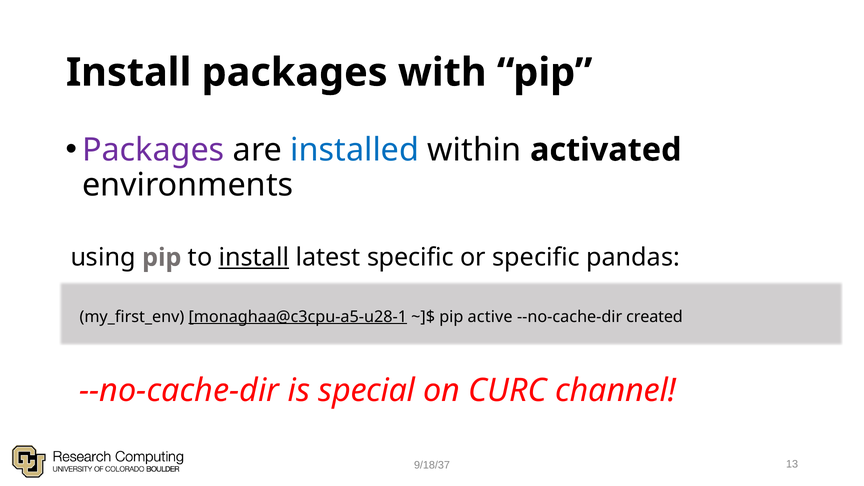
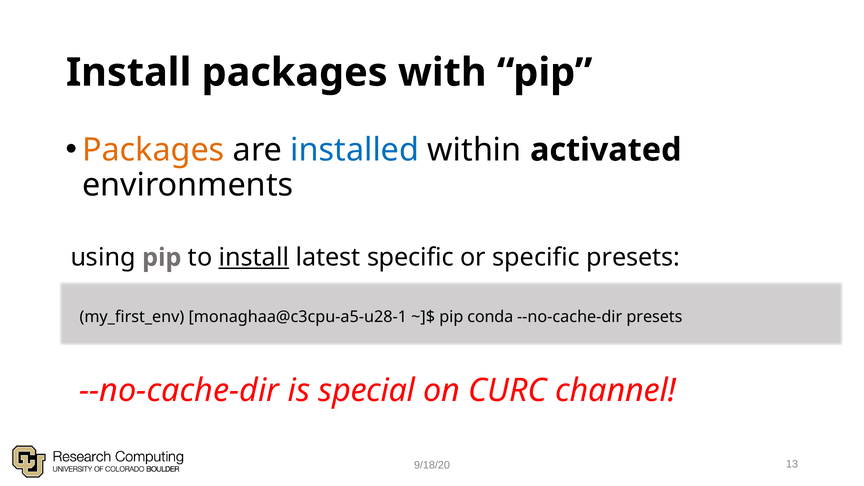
Packages at (153, 150) colour: purple -> orange
specific pandas: pandas -> presets
monaghaa@c3cpu-a5-u28-1 underline: present -> none
active: active -> conda
--no-cache-dir created: created -> presets
9/18/37: 9/18/37 -> 9/18/20
